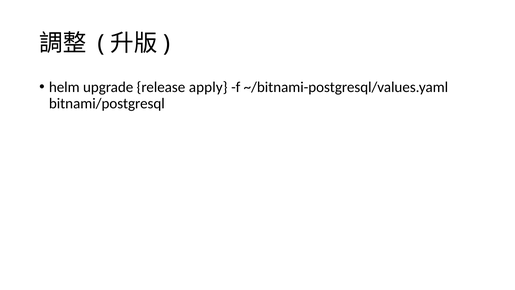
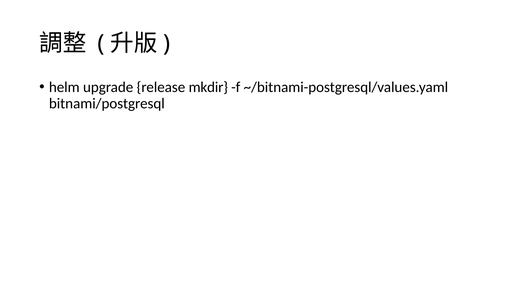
apply: apply -> mkdir
